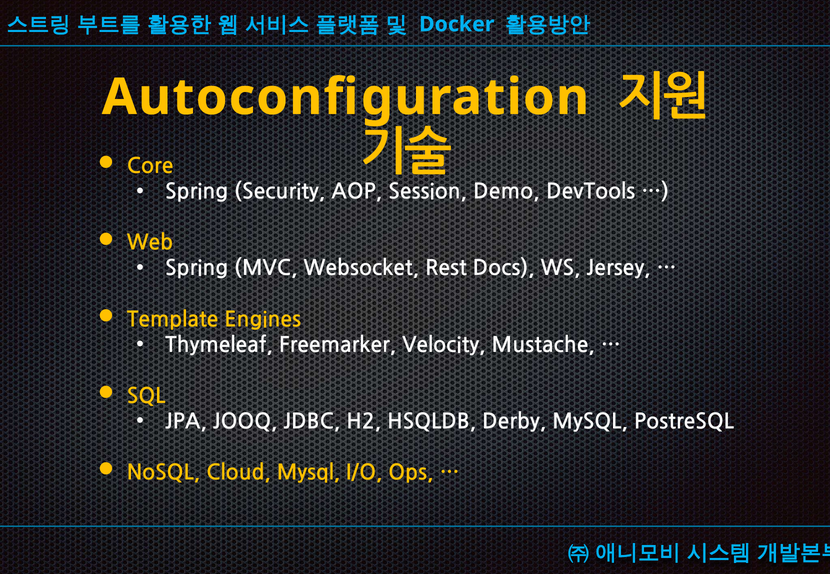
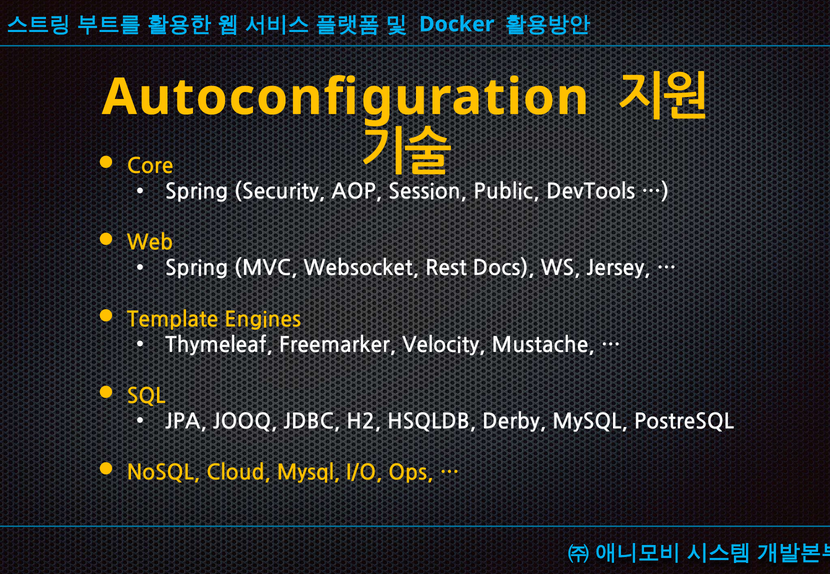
Demo: Demo -> Public
